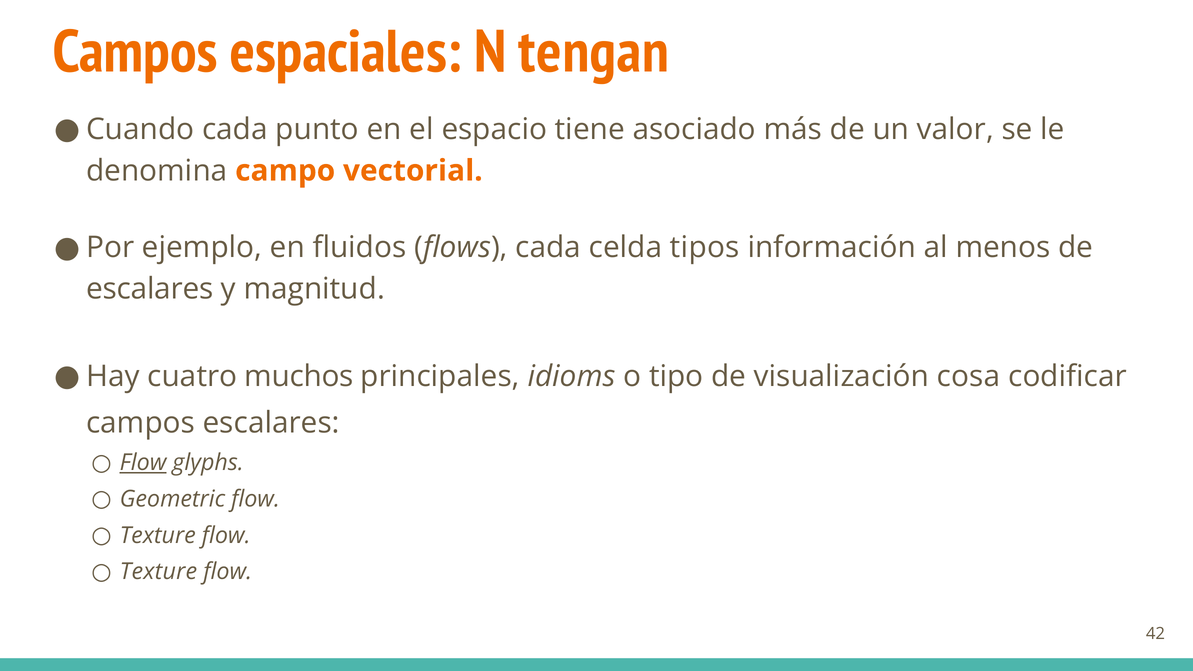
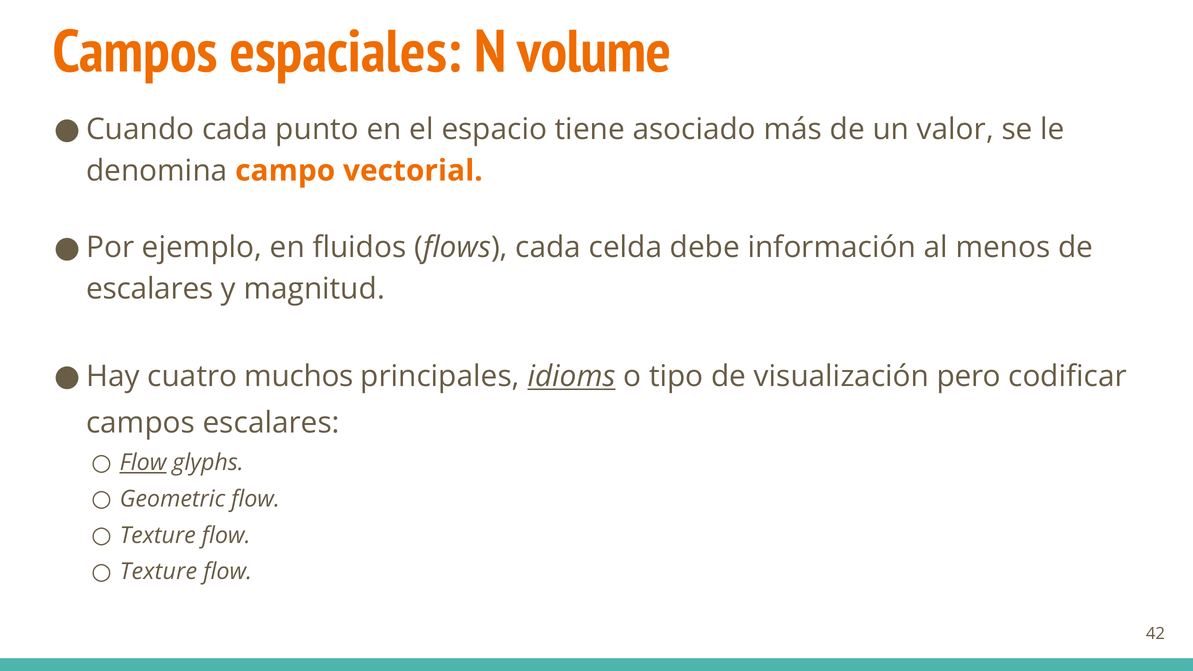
tengan: tengan -> volume
tipos: tipos -> debe
idioms underline: none -> present
cosa: cosa -> pero
